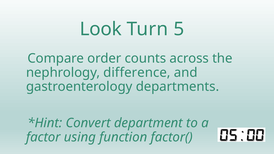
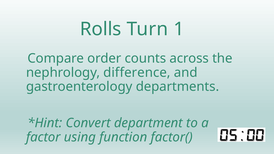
Look: Look -> Rolls
5: 5 -> 1
